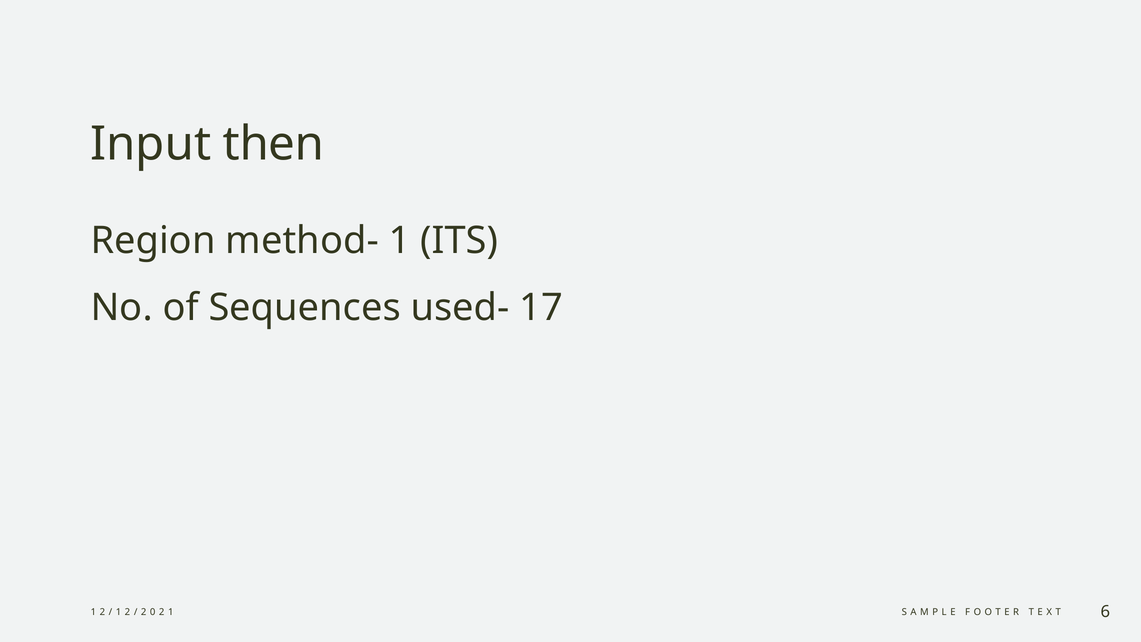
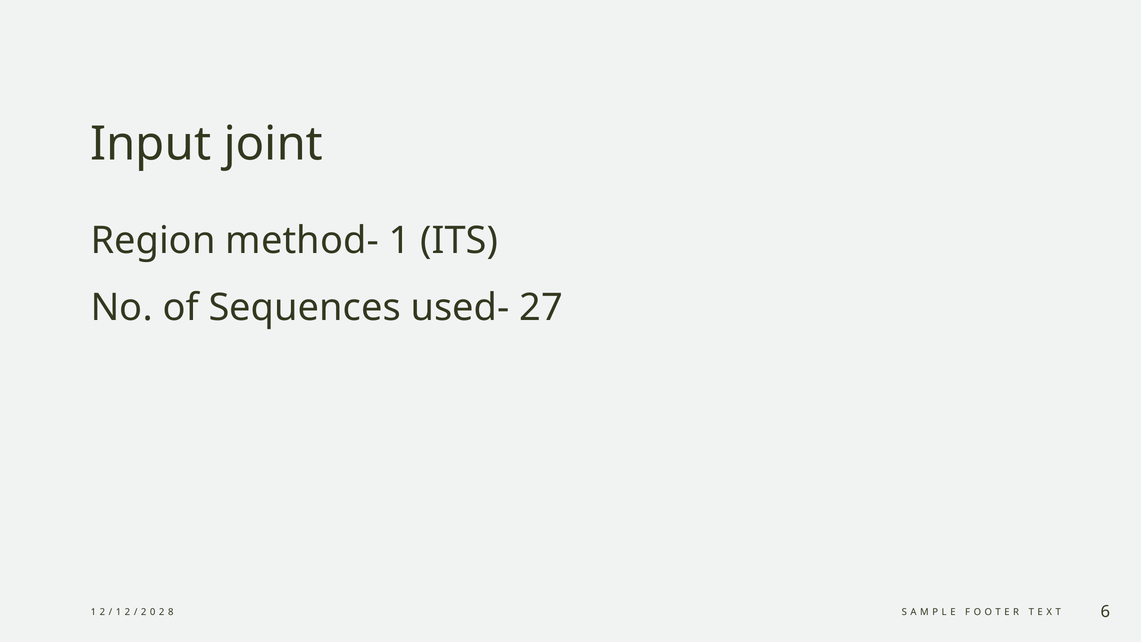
then: then -> joint
17: 17 -> 27
1 at (171, 612): 1 -> 8
